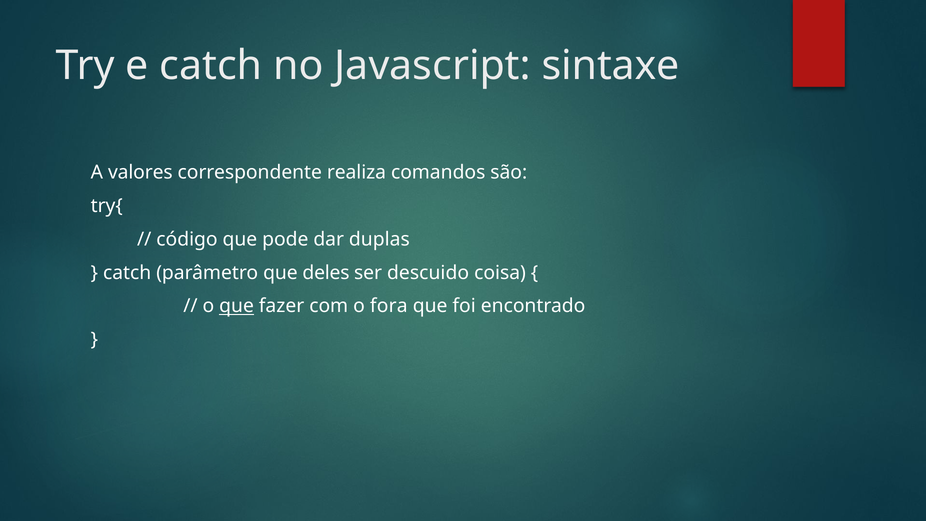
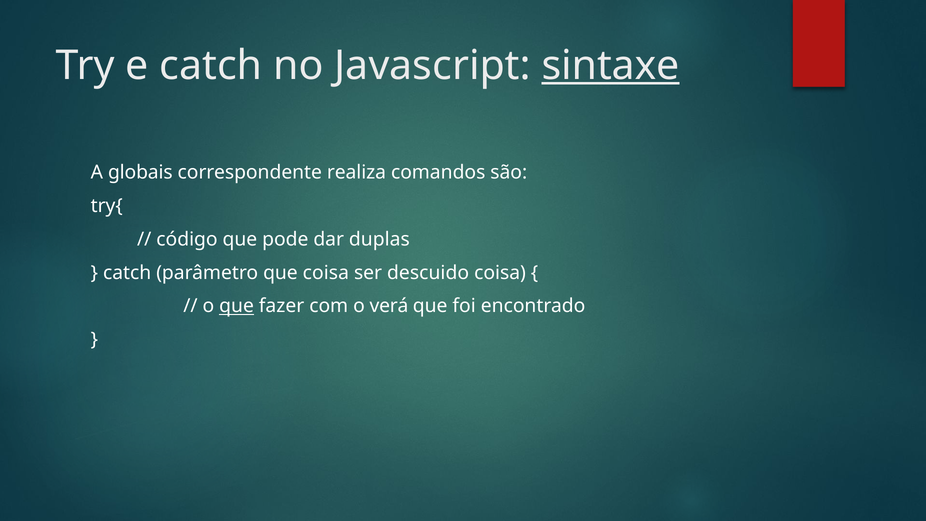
sintaxe underline: none -> present
valores: valores -> globais
que deles: deles -> coisa
fora: fora -> verá
